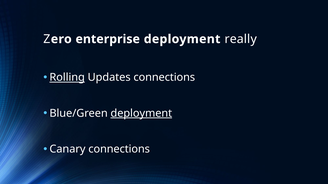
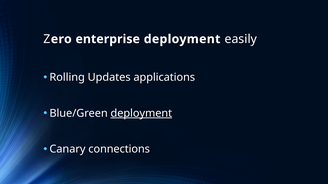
really: really -> easily
Rolling underline: present -> none
Updates connections: connections -> applications
